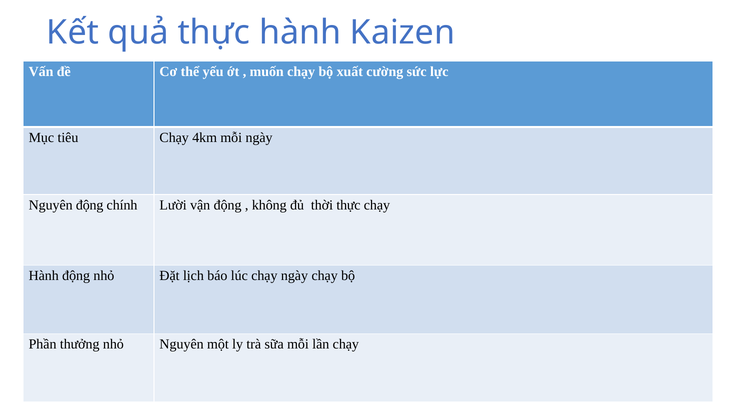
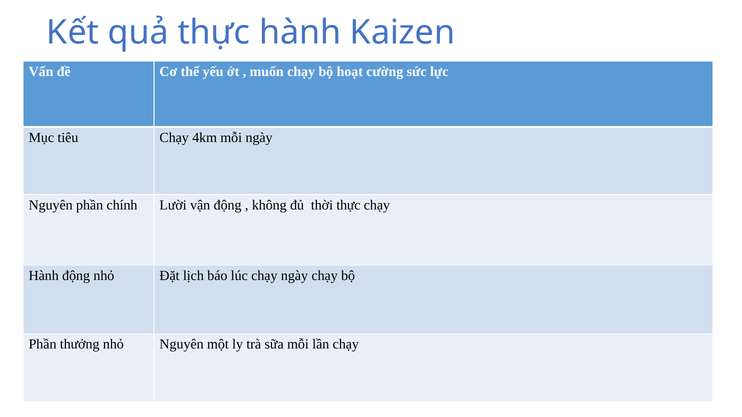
xuất: xuất -> hoạt
Nguyên động: động -> phần
